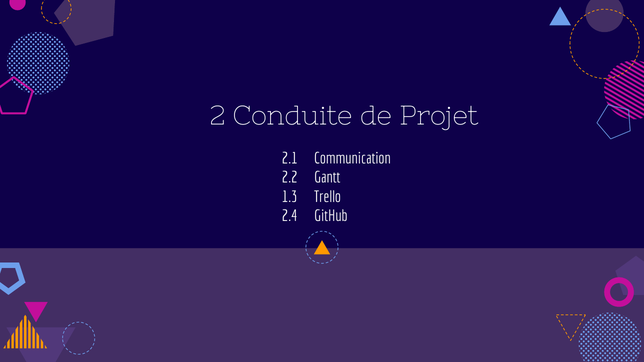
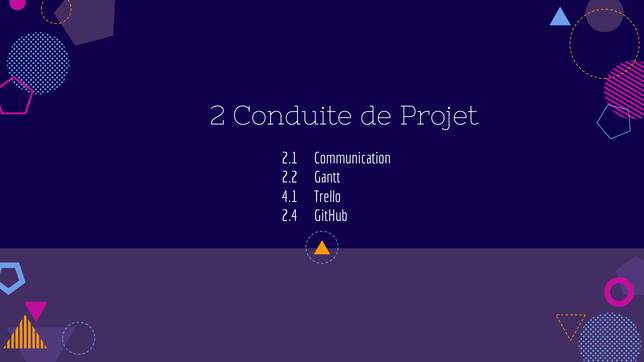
1.3: 1.3 -> 4.1
